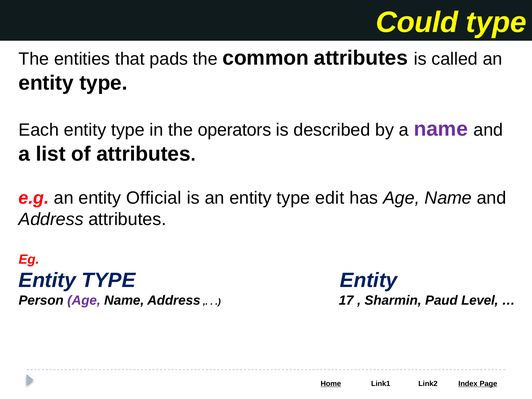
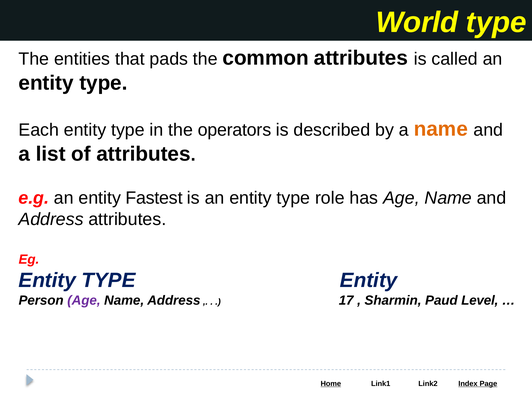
Could: Could -> World
name at (441, 129) colour: purple -> orange
Official: Official -> Fastest
edit: edit -> role
